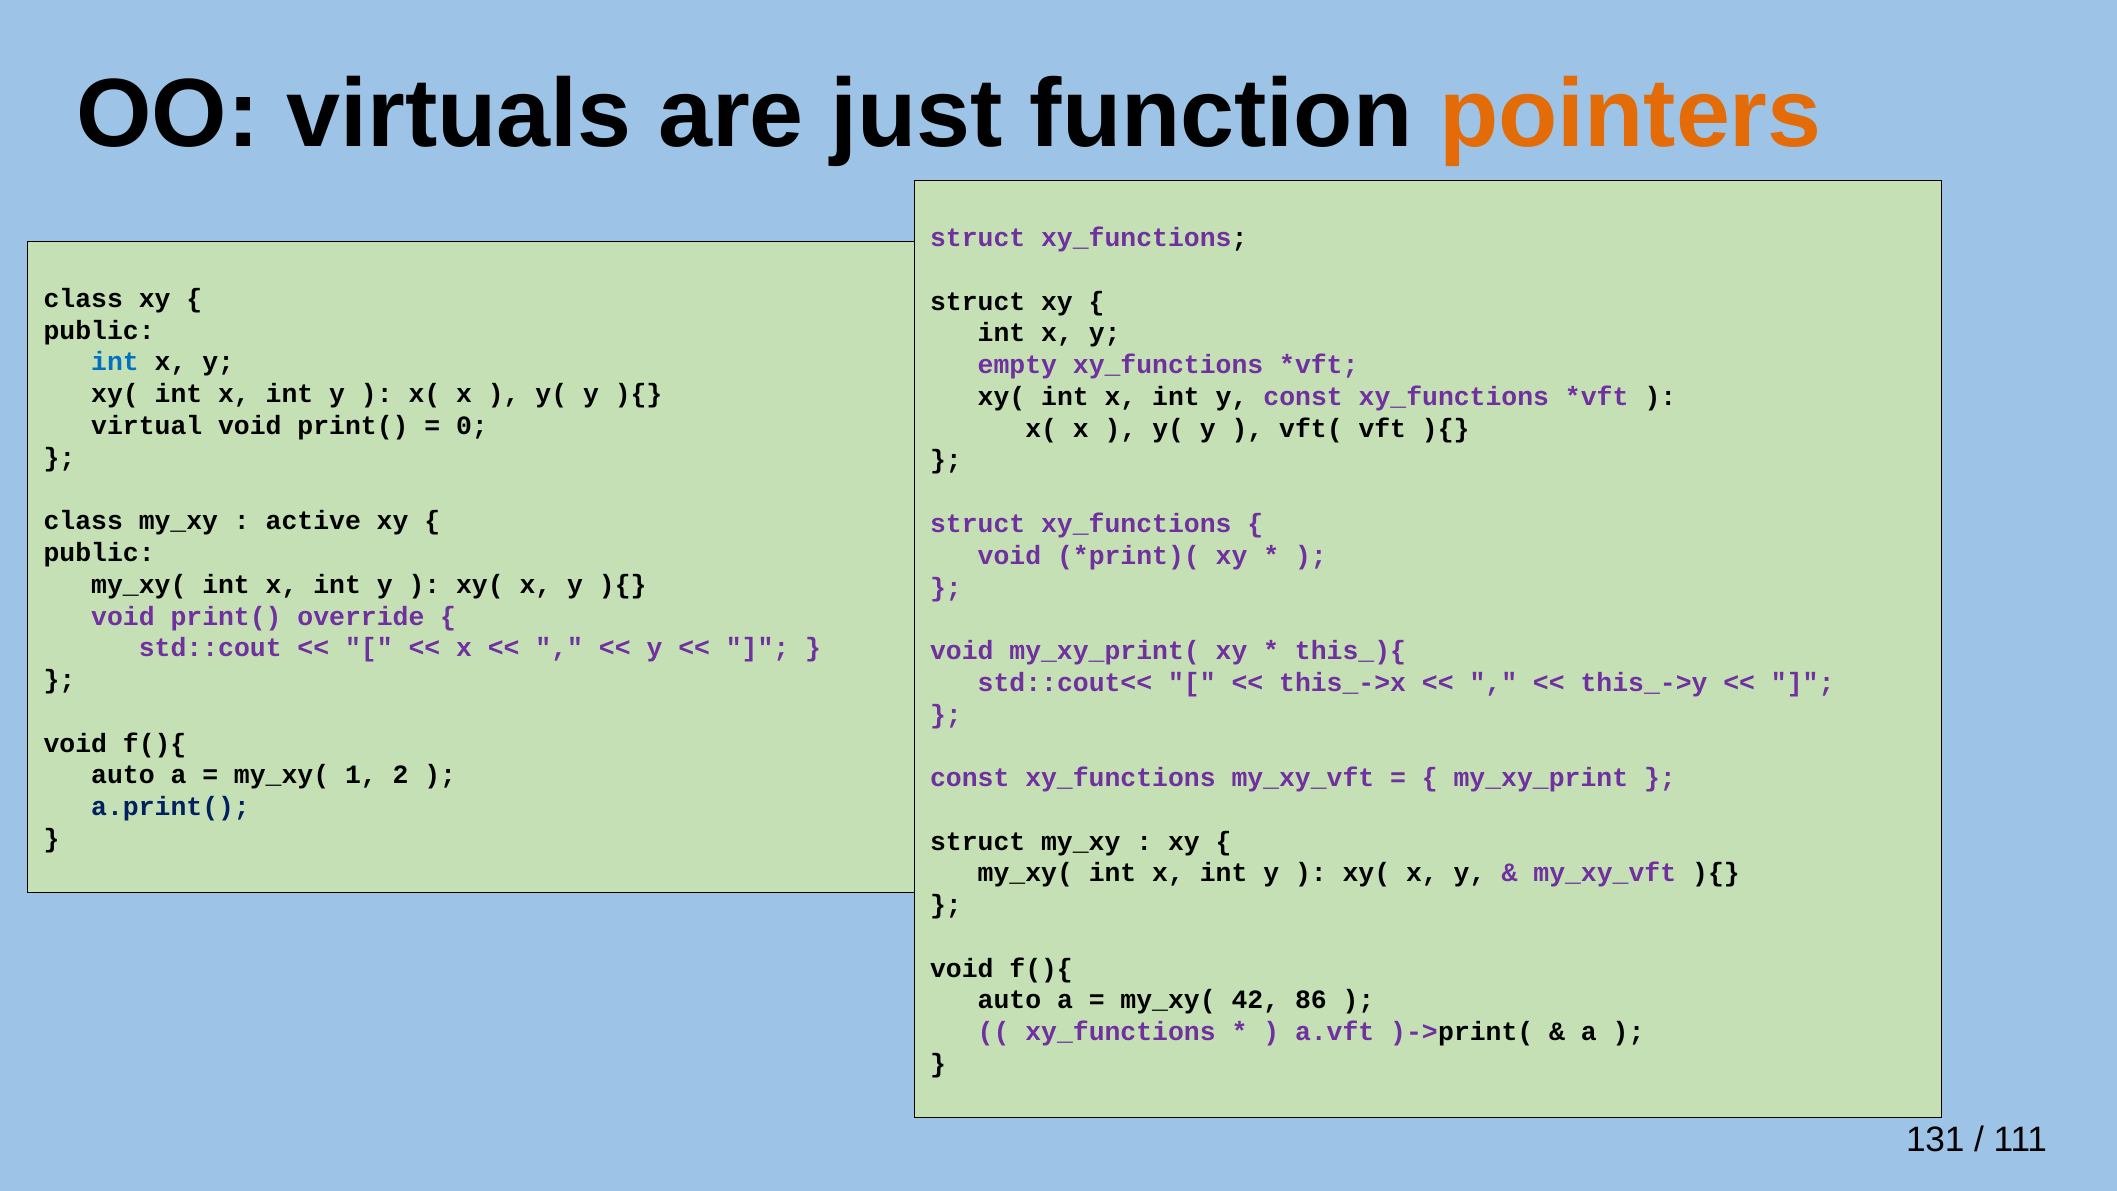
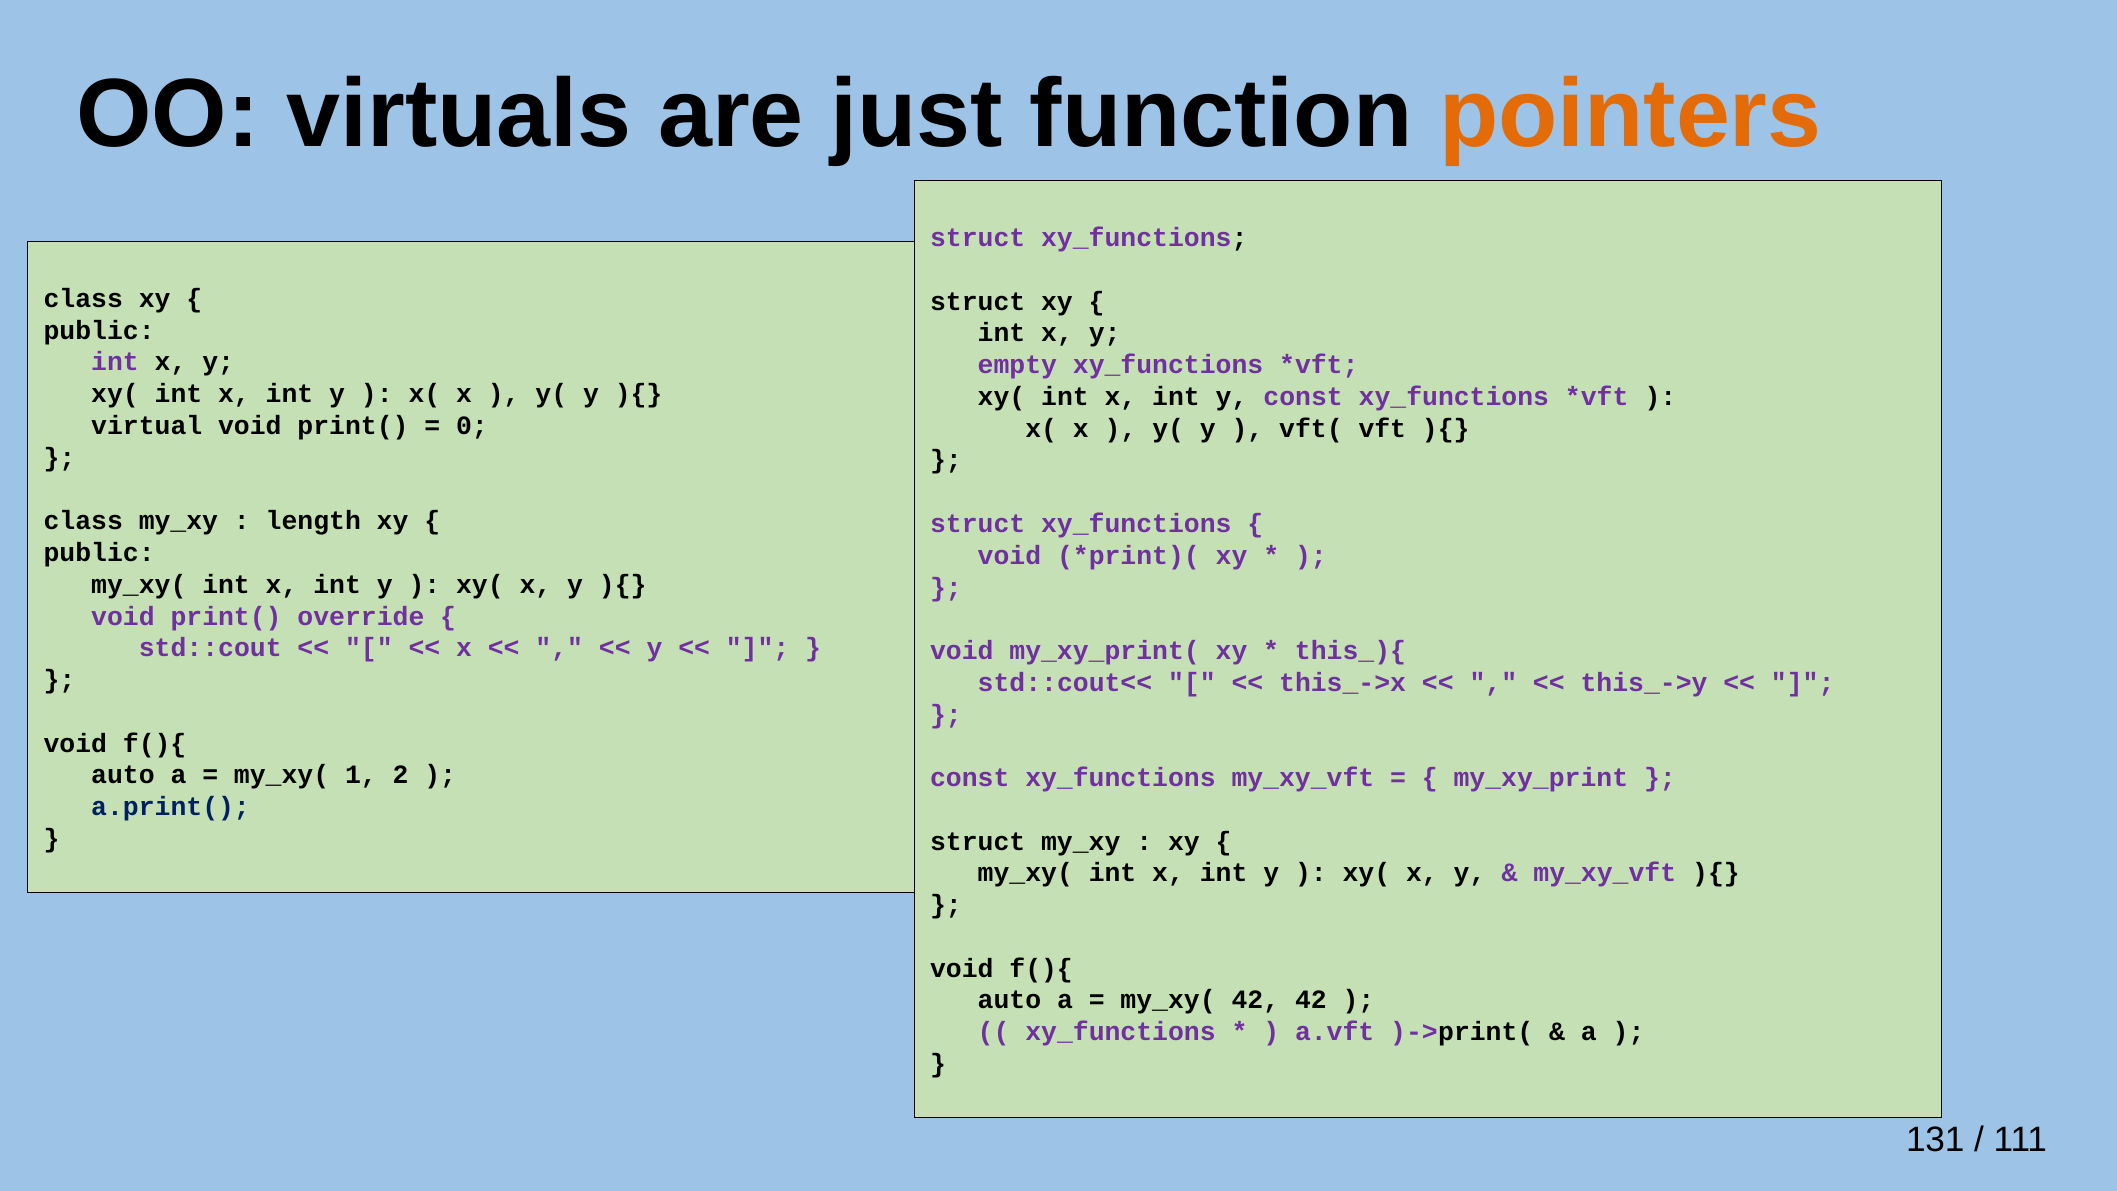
int at (115, 362) colour: blue -> purple
active: active -> length
42 86: 86 -> 42
